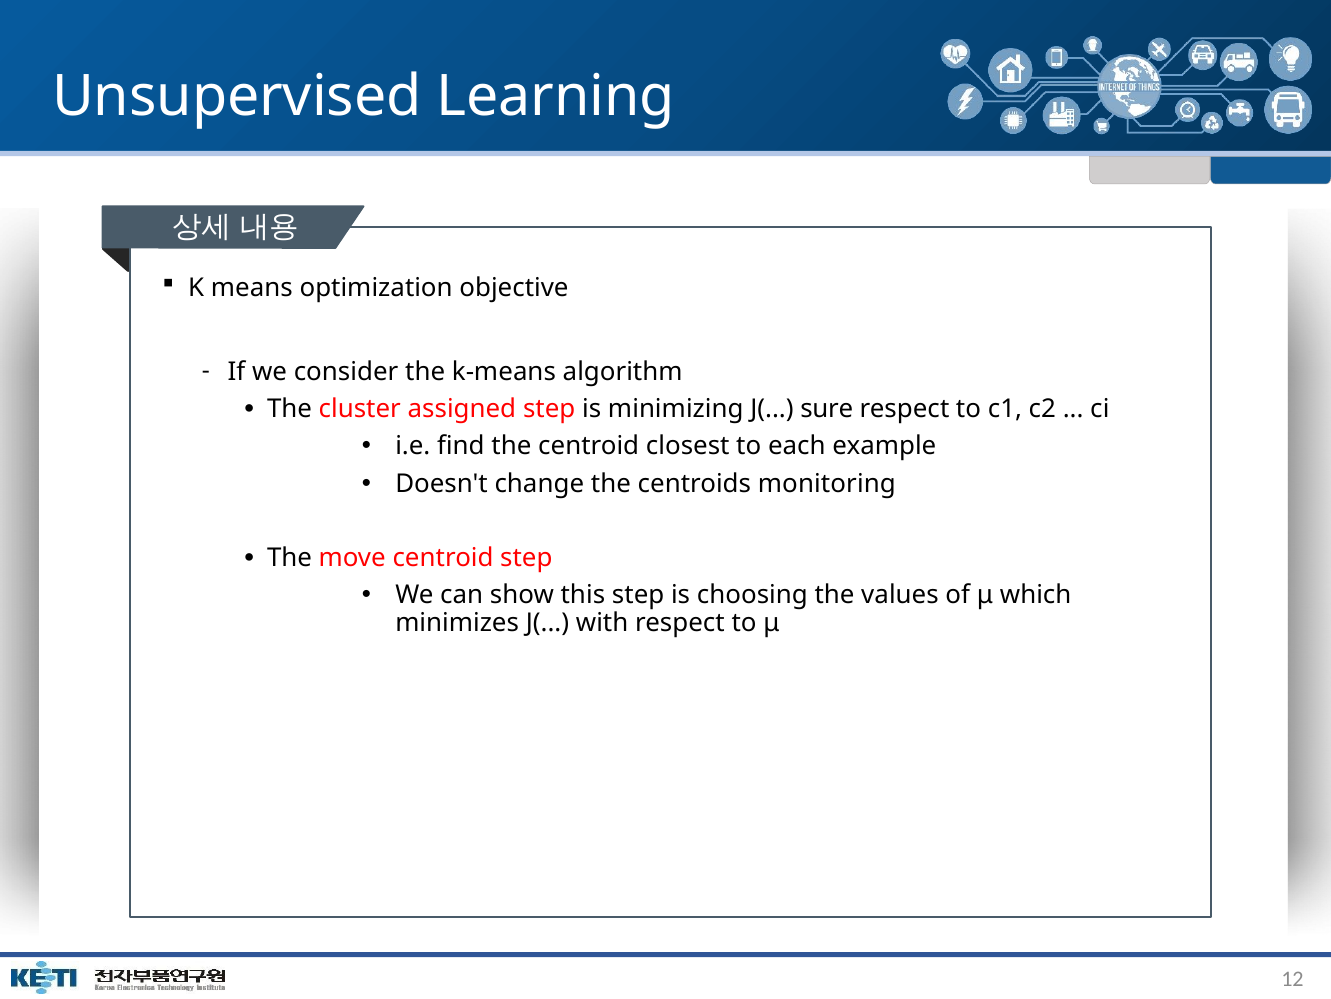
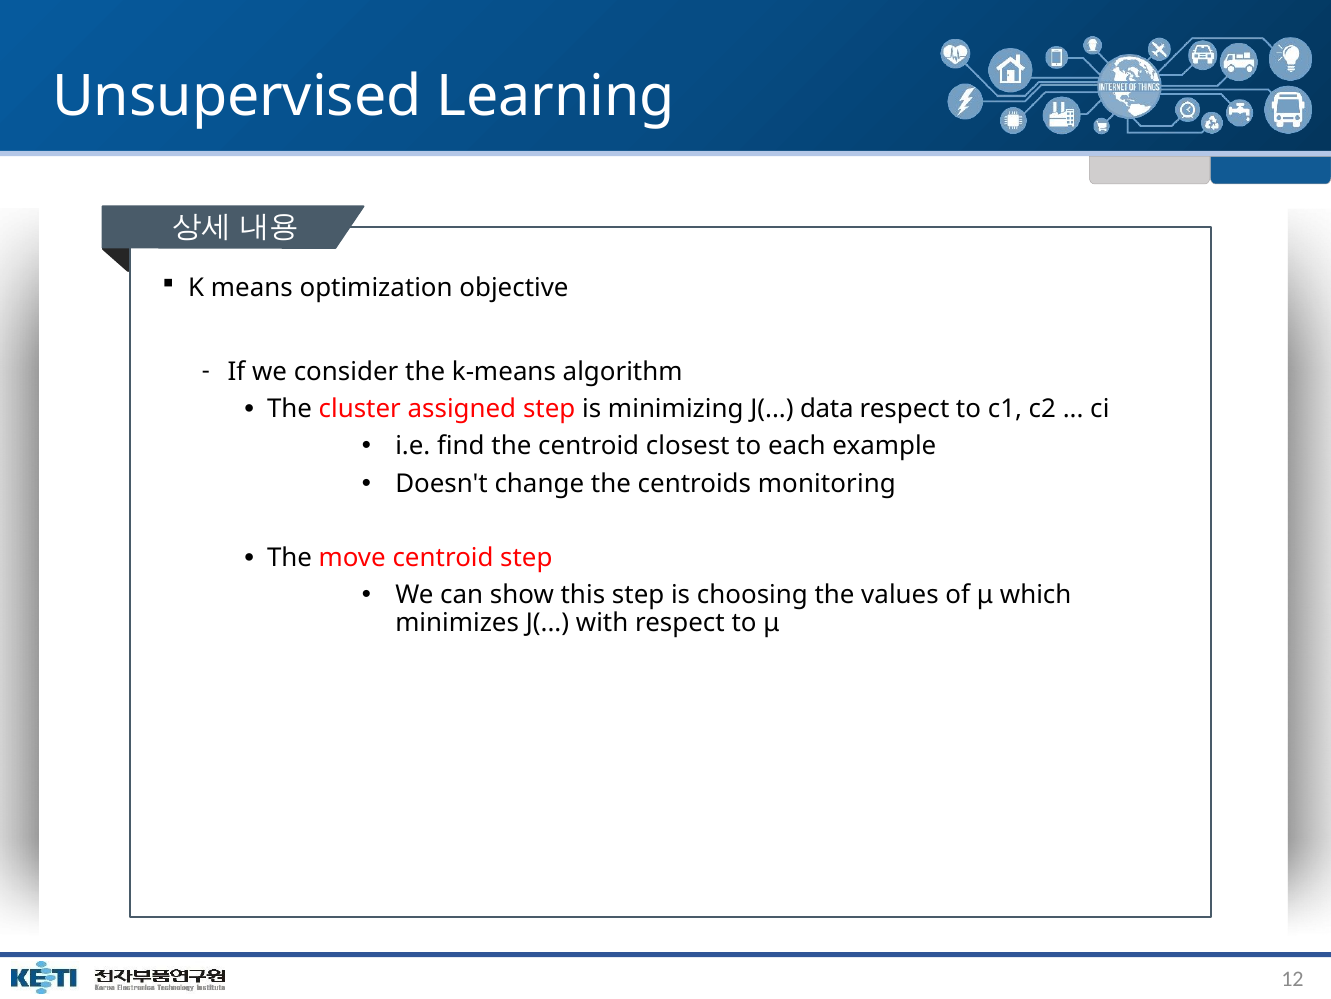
sure: sure -> data
